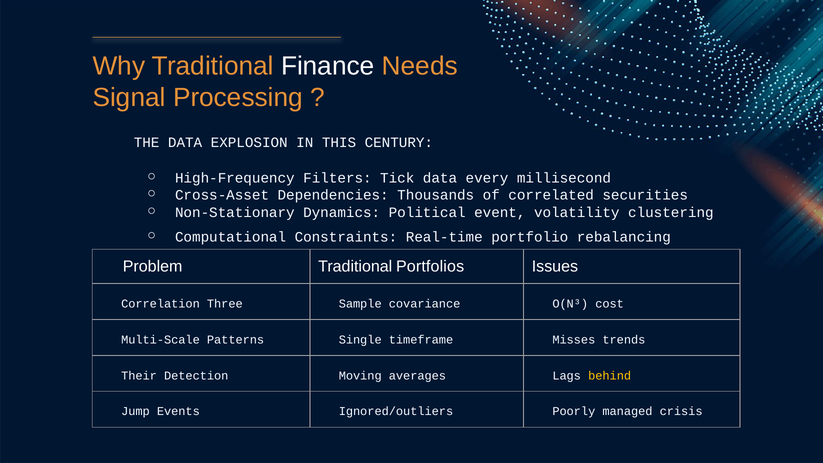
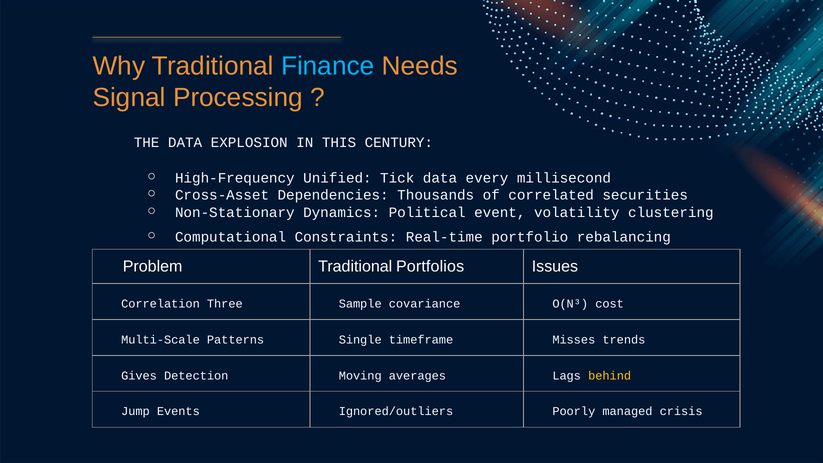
Finance colour: white -> light blue
Filters: Filters -> Unified
Their: Their -> Gives
